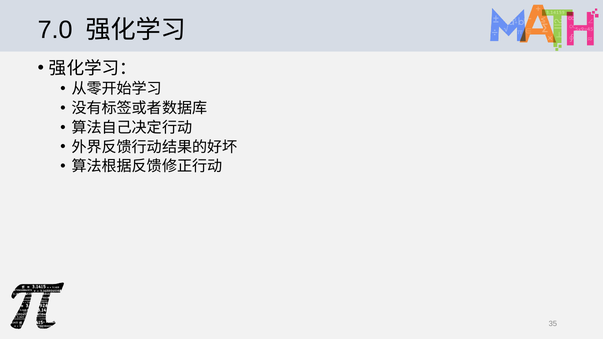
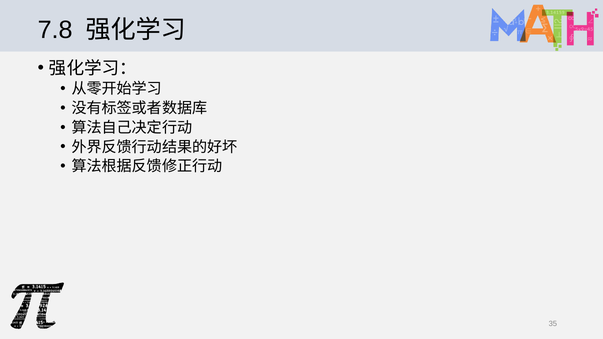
7.0: 7.0 -> 7.8
